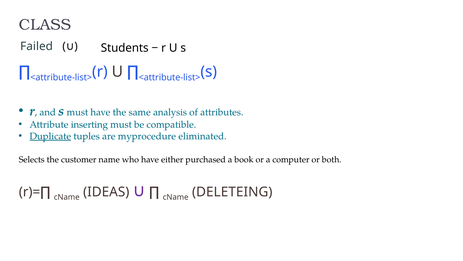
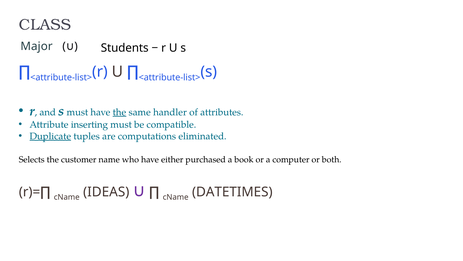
Failed: Failed -> Major
the at (119, 112) underline: none -> present
analysis: analysis -> handler
myprocedure: myprocedure -> computations
DELETEING: DELETEING -> DATETIMES
